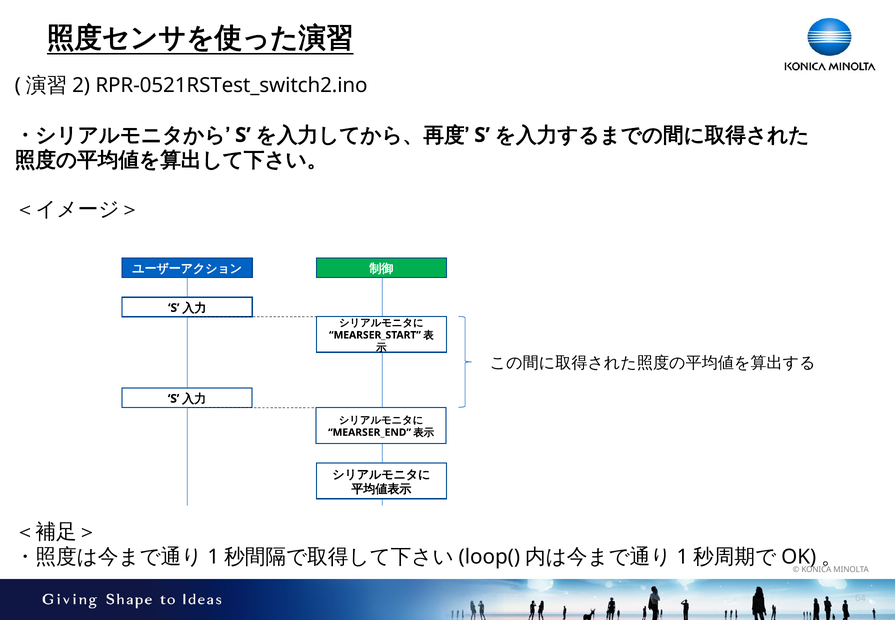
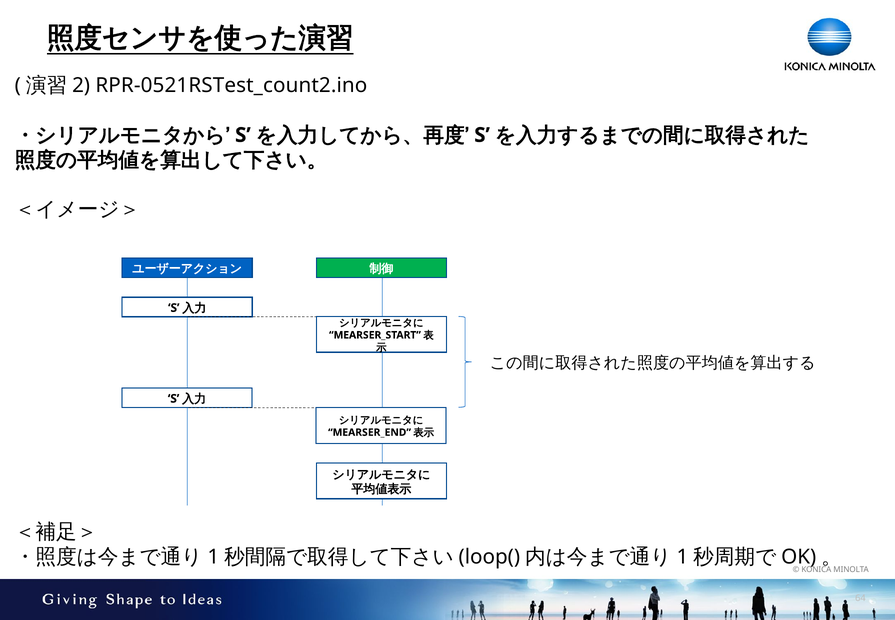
RPR-0521RSTest_switch2.ino: RPR-0521RSTest_switch2.ino -> RPR-0521RSTest_count2.ino
